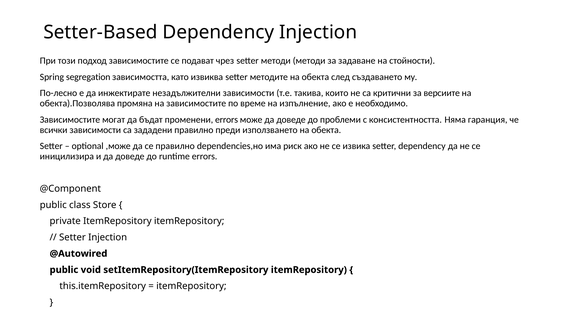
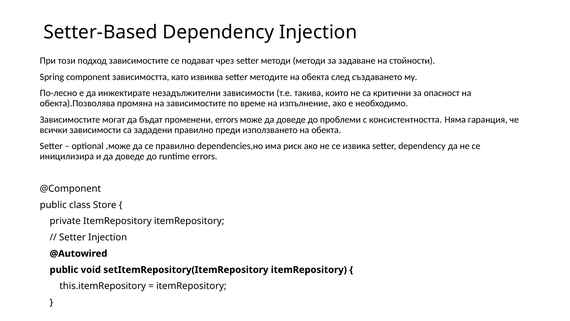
segregation: segregation -> component
версиите: версиите -> опасност
